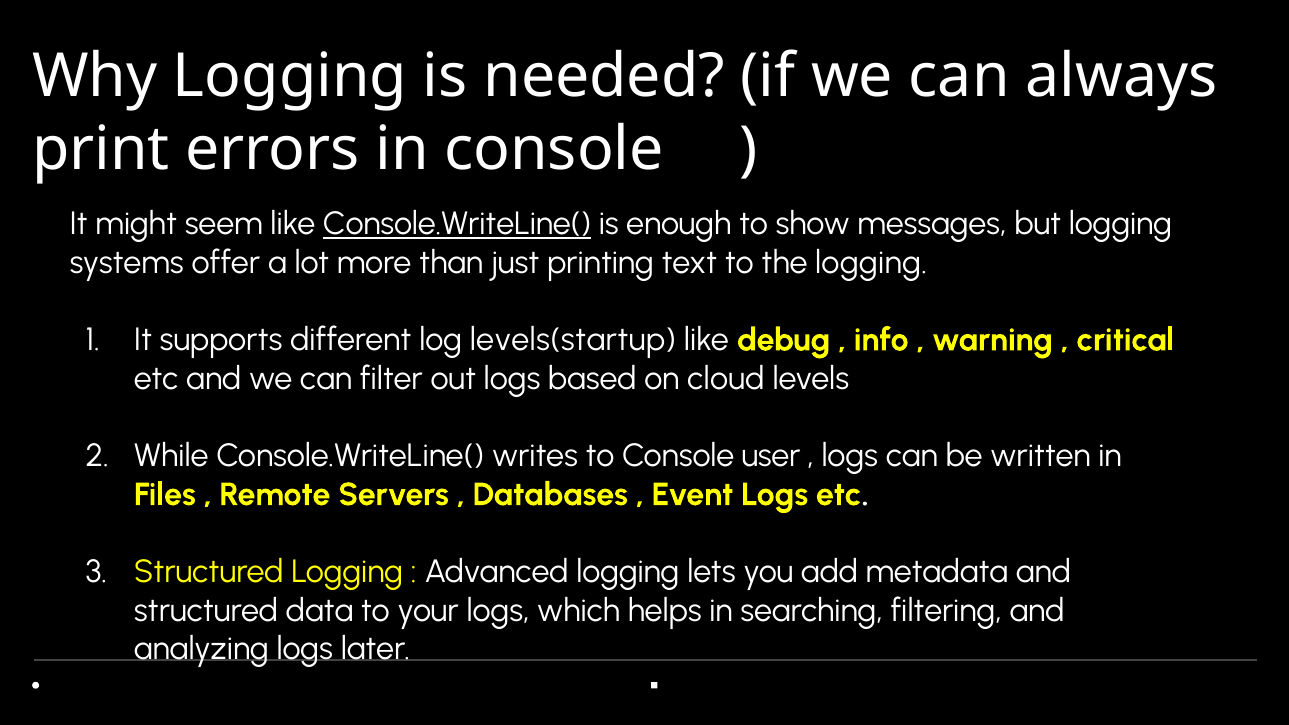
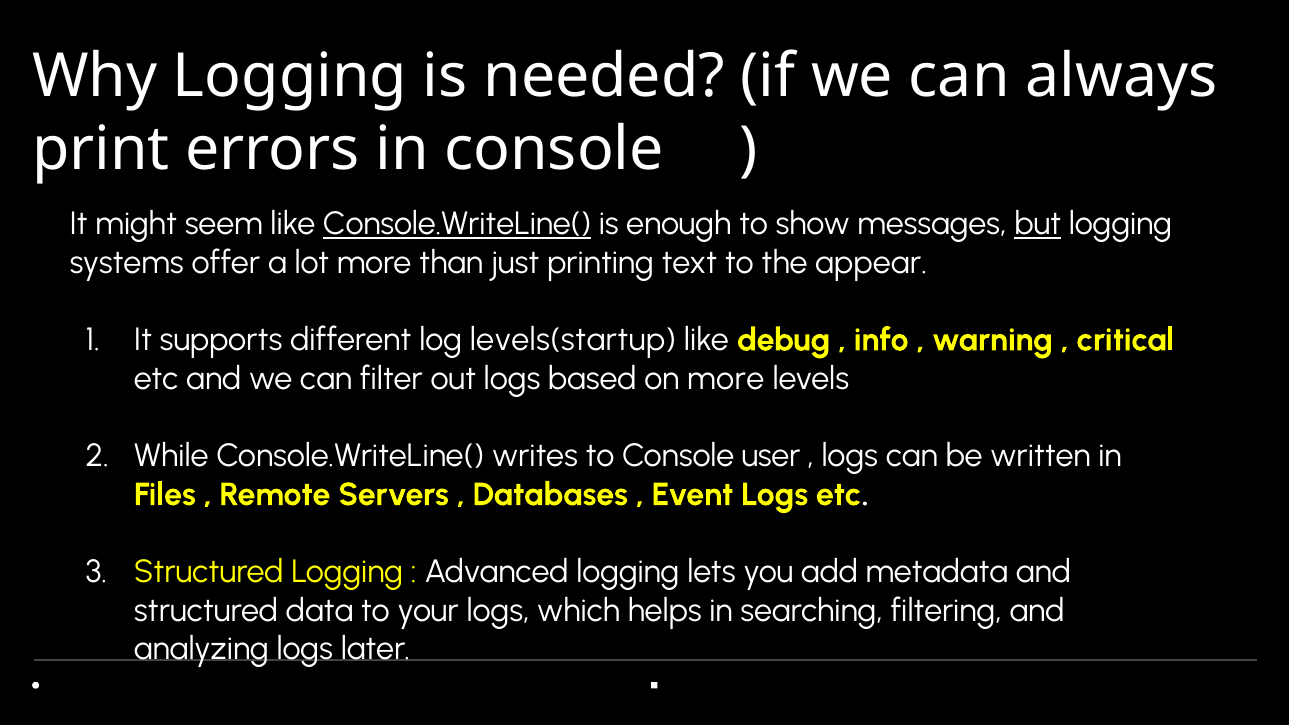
but underline: none -> present
the logging: logging -> appear
on cloud: cloud -> more
